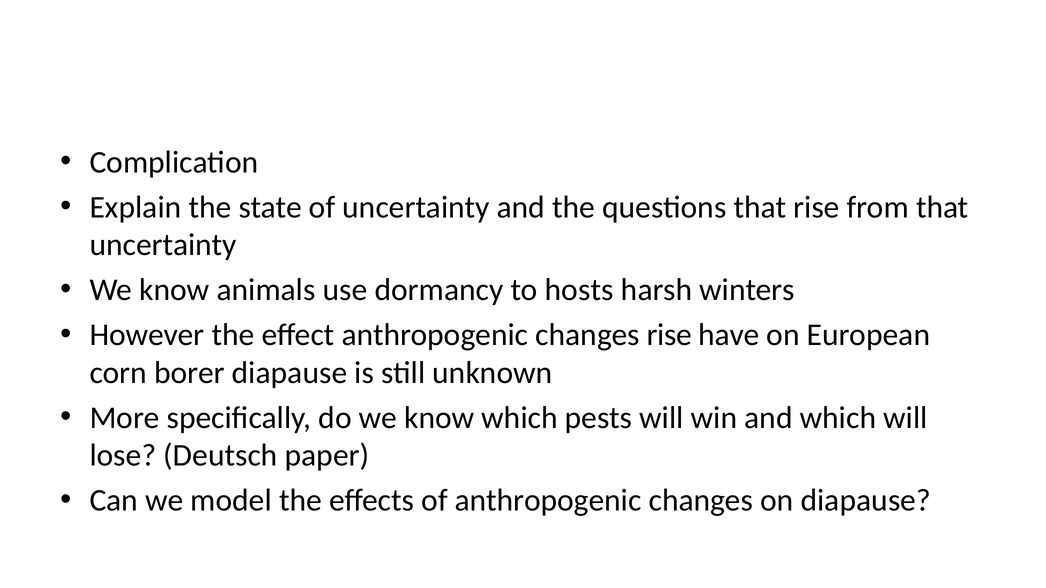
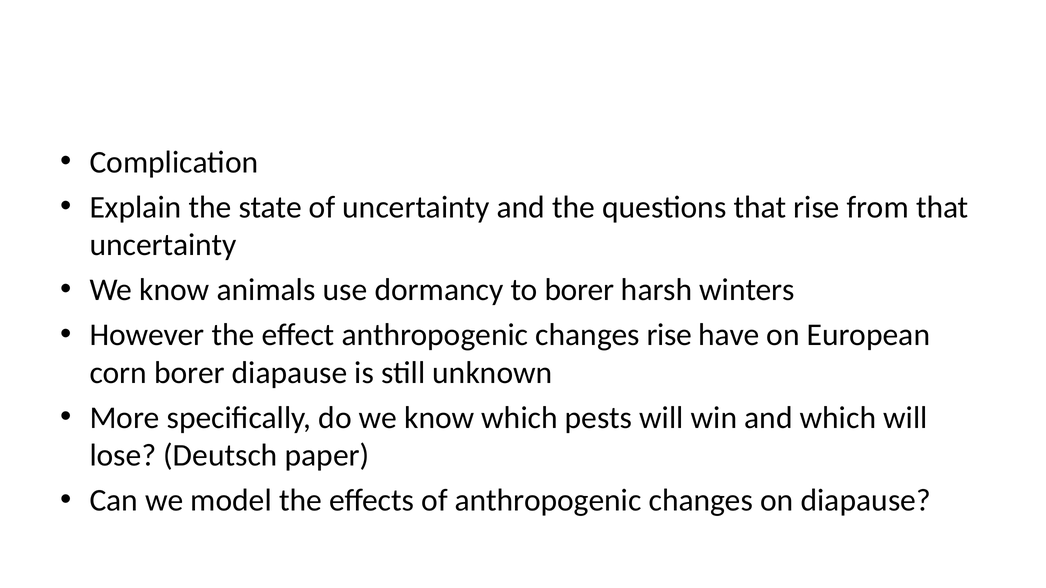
to hosts: hosts -> borer
